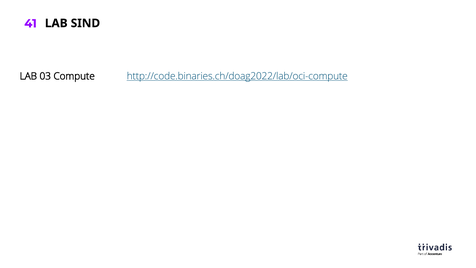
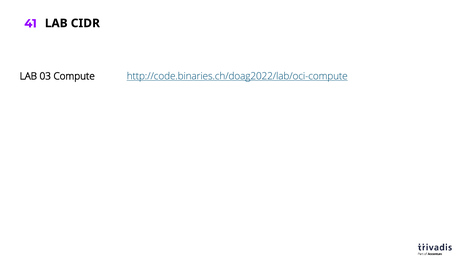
SIND: SIND -> CIDR
